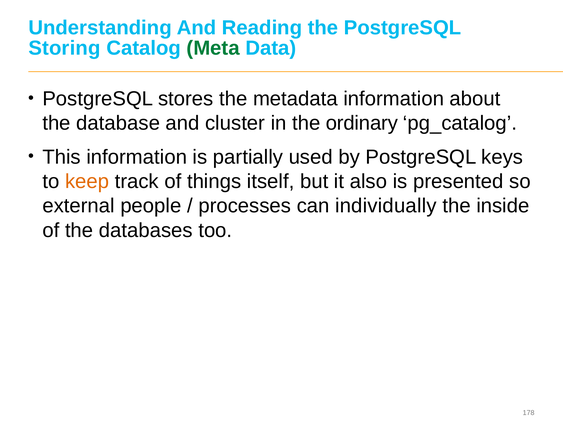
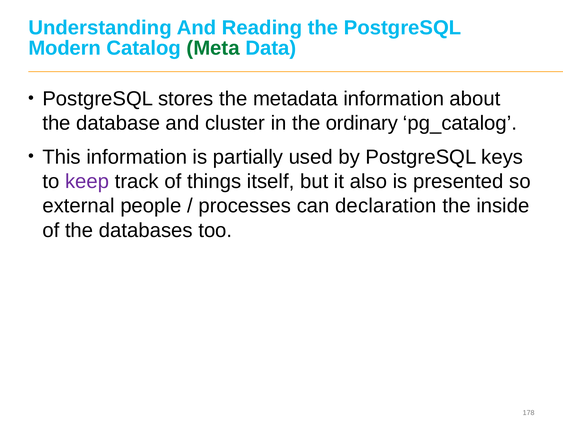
Storing: Storing -> Modern
keep colour: orange -> purple
individually: individually -> declaration
